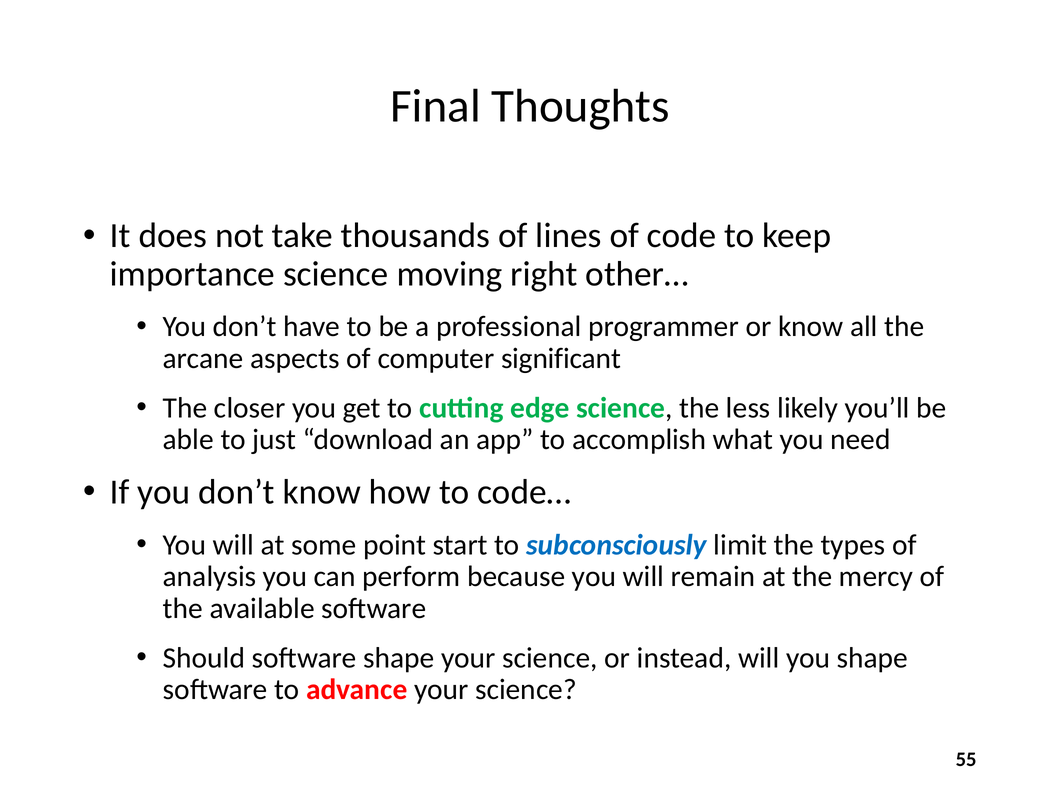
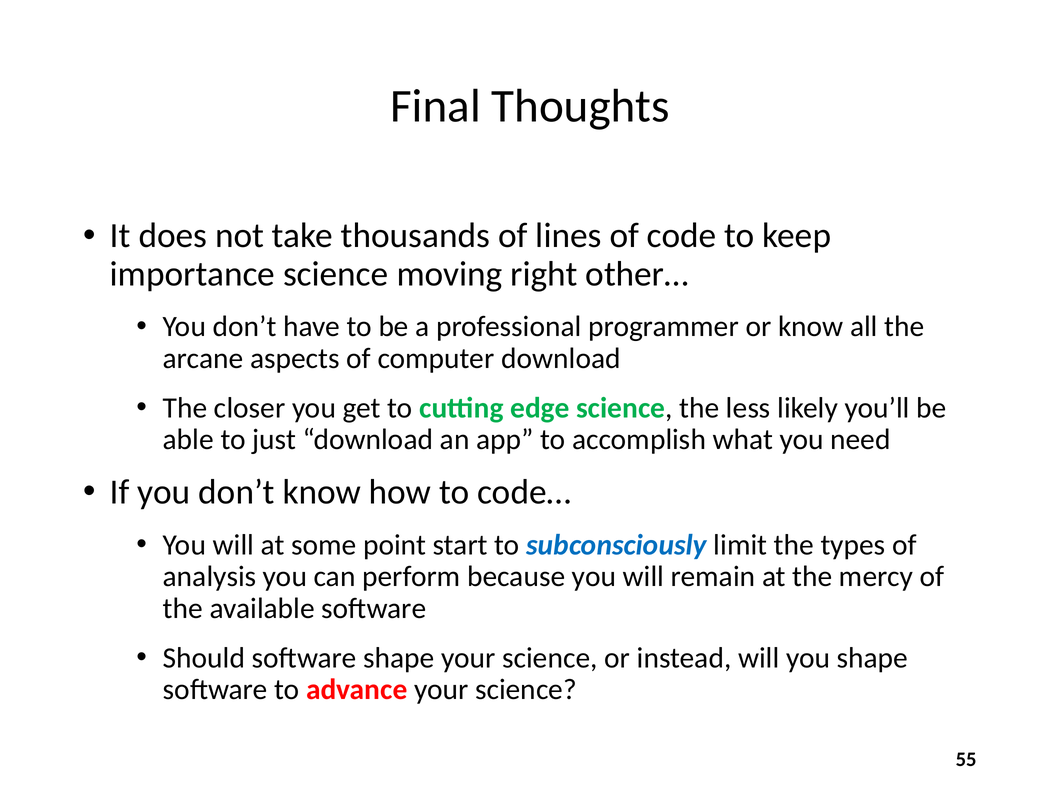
computer significant: significant -> download
